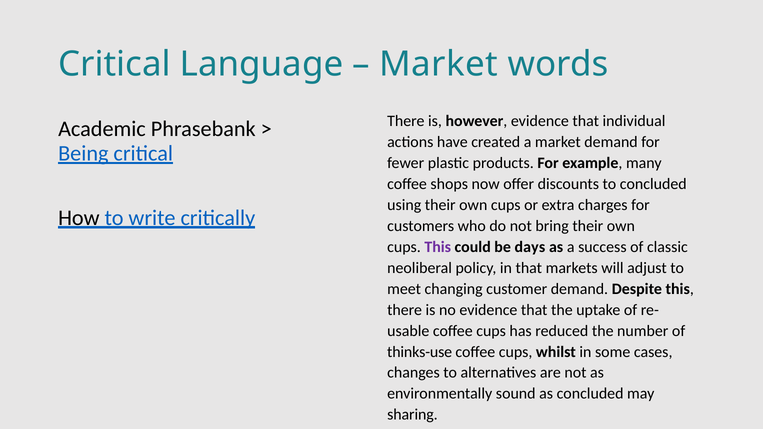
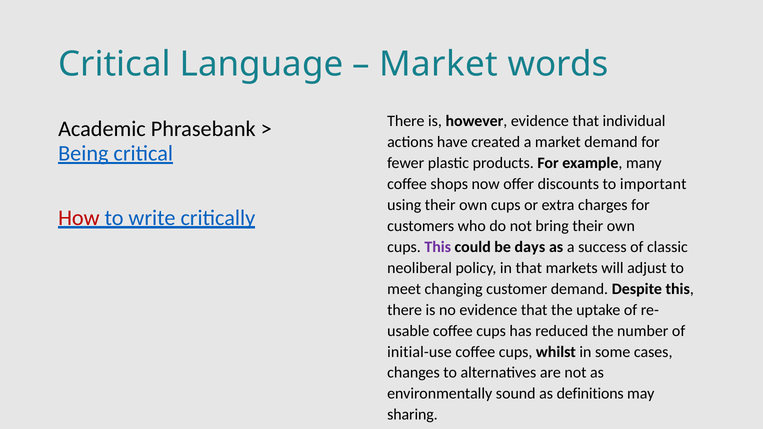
to concluded: concluded -> important
How colour: black -> red
thinks-use: thinks-use -> initial-use
as concluded: concluded -> definitions
